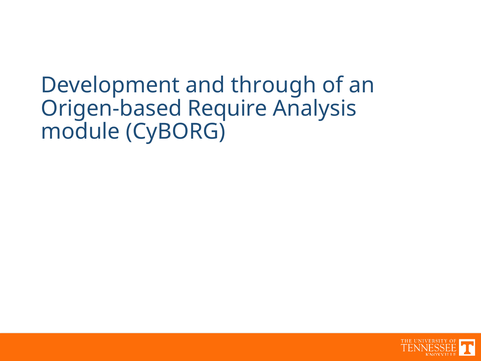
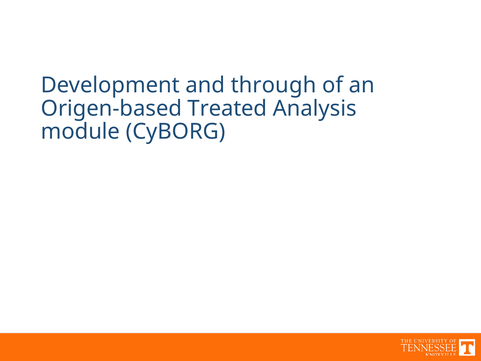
Require: Require -> Treated
